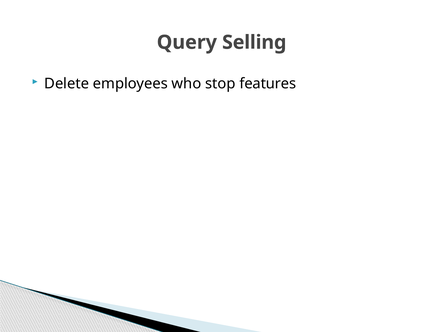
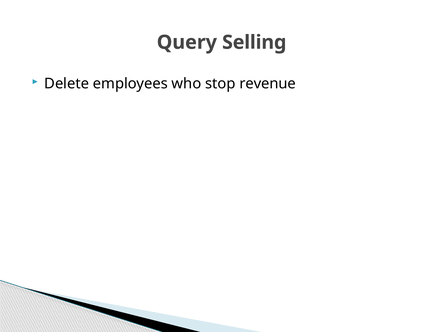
features: features -> revenue
